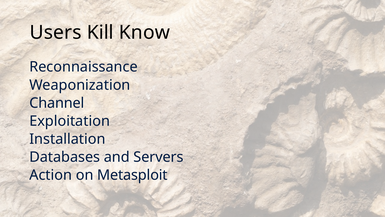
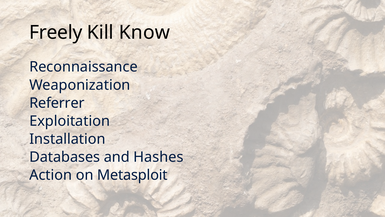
Users: Users -> Freely
Channel: Channel -> Referrer
Servers: Servers -> Hashes
